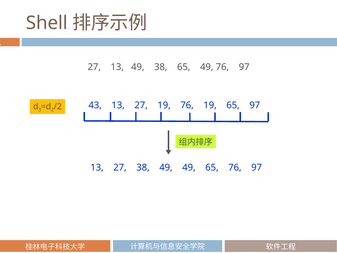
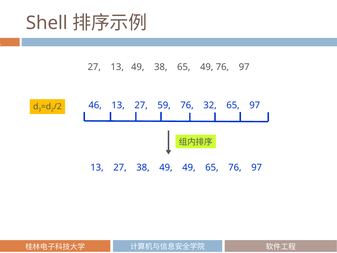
43: 43 -> 46
27 19: 19 -> 59
76 19: 19 -> 32
